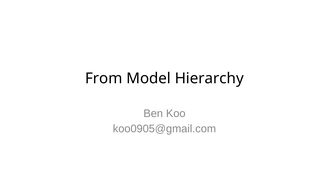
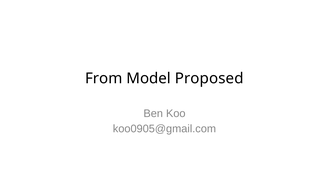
Hierarchy: Hierarchy -> Proposed
